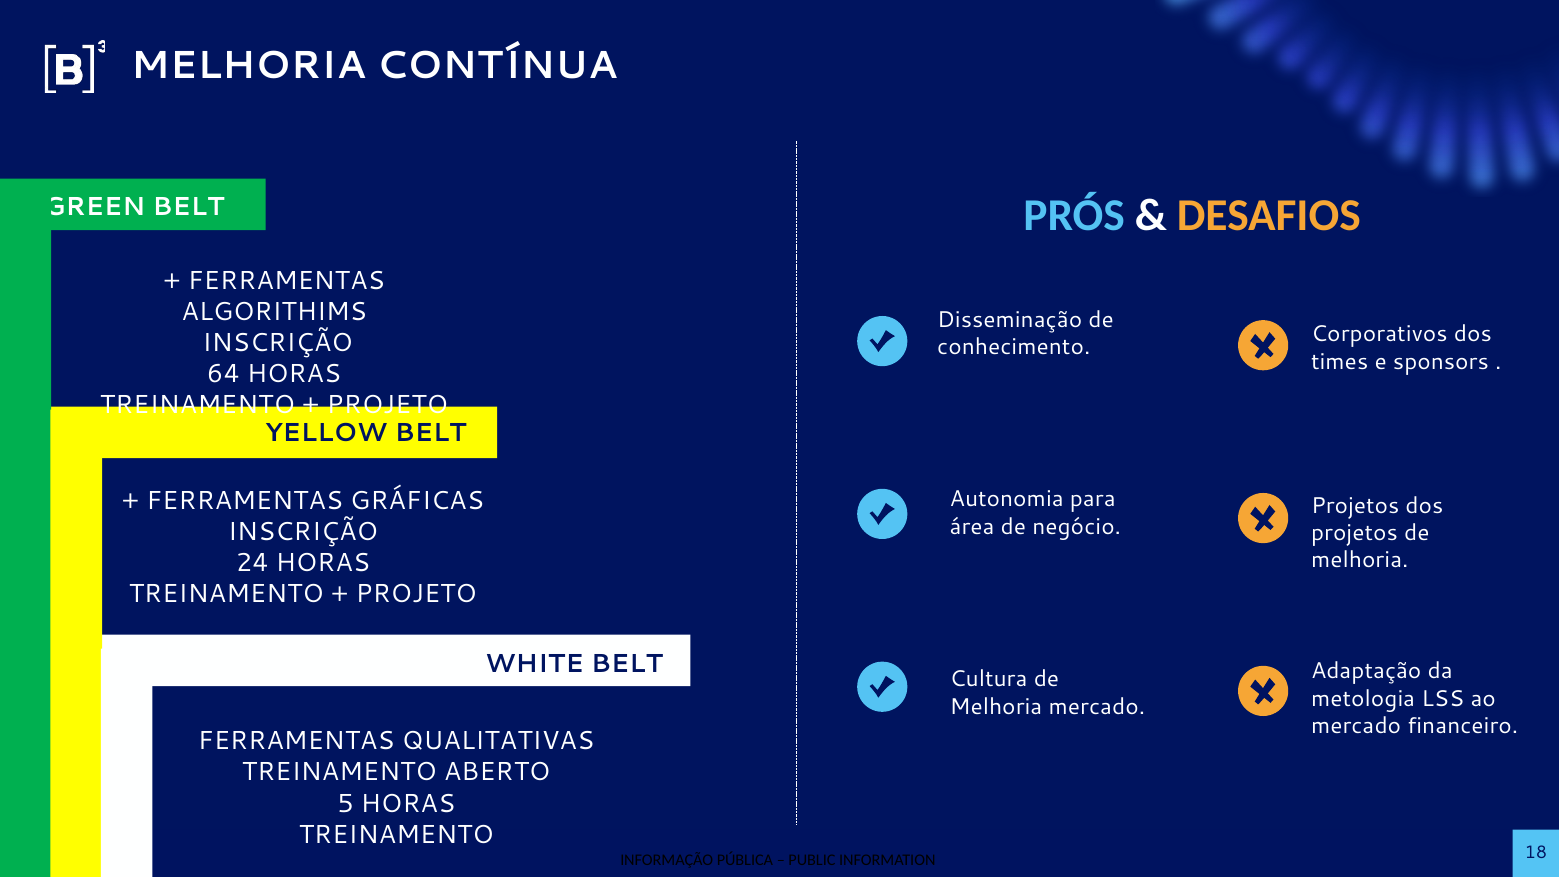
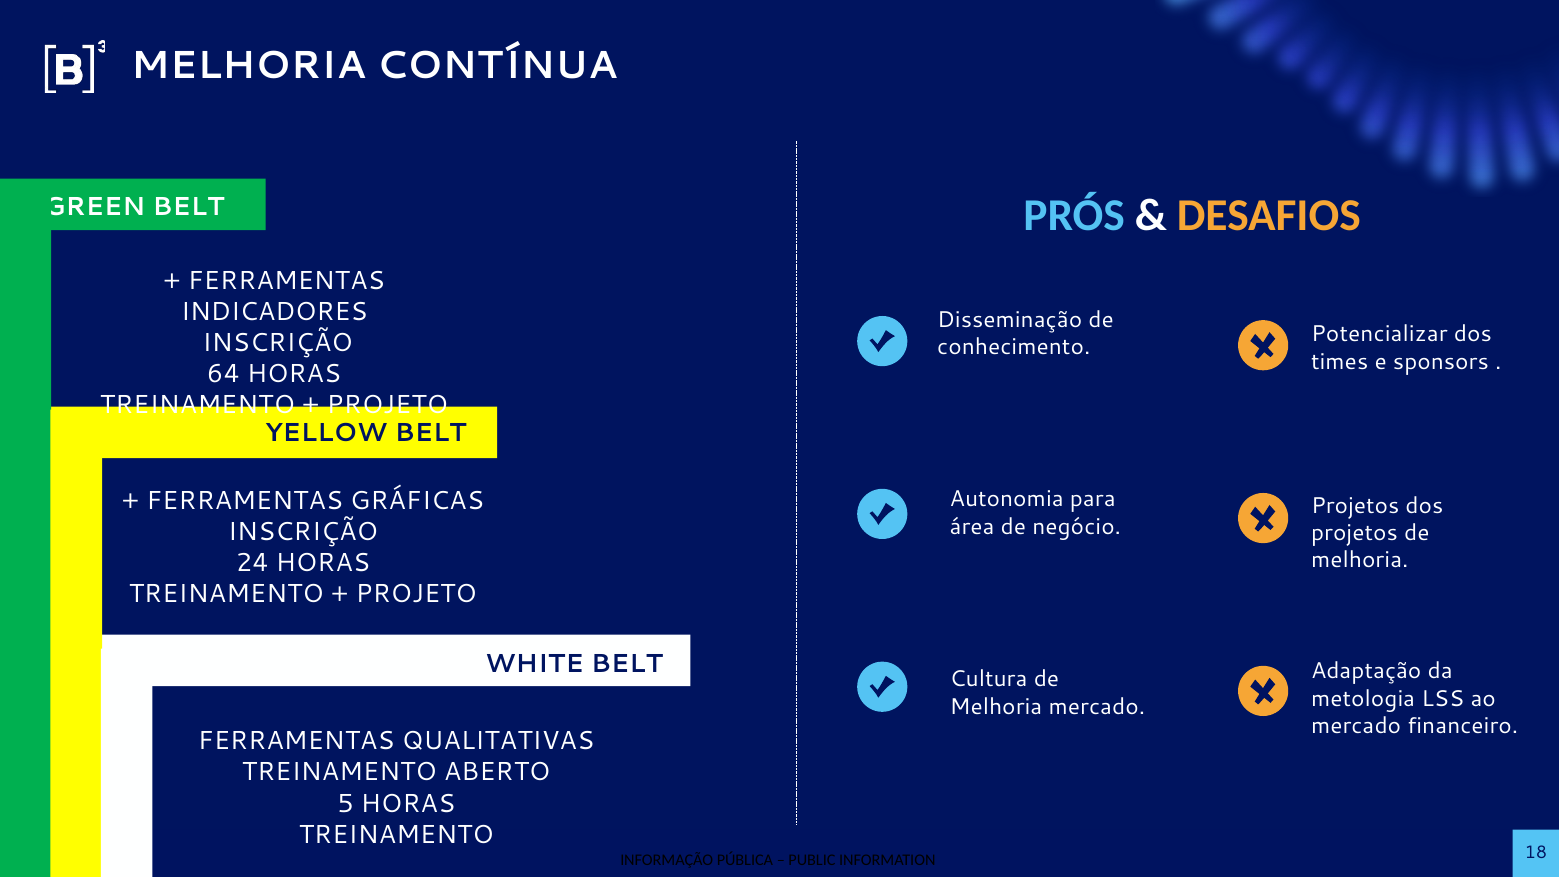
ALGORITHIMS: ALGORITHIMS -> INDICADORES
Corporativos: Corporativos -> Potencializar
